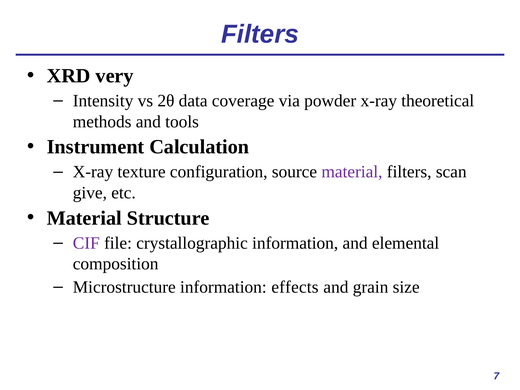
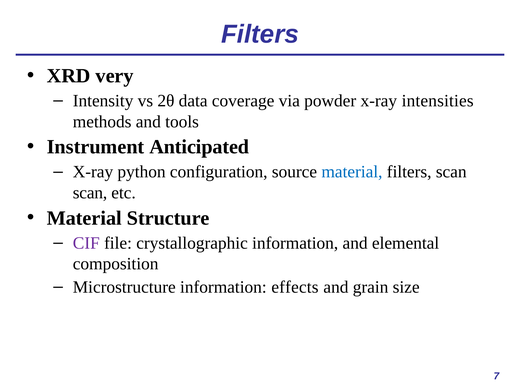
theoretical: theoretical -> intensities
Calculation: Calculation -> Anticipated
texture: texture -> python
material at (352, 172) colour: purple -> blue
give at (90, 193): give -> scan
